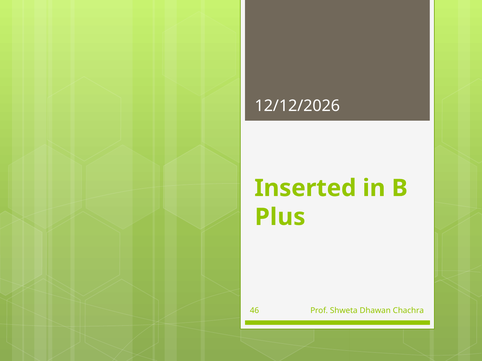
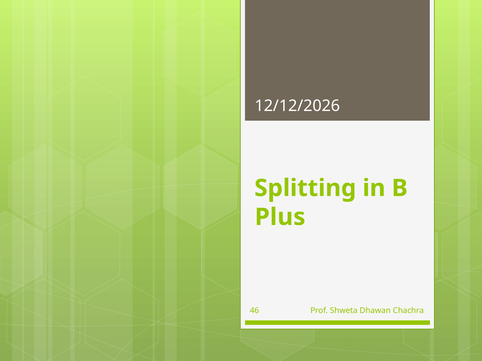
Inserted: Inserted -> Splitting
